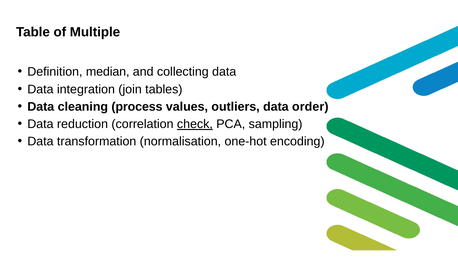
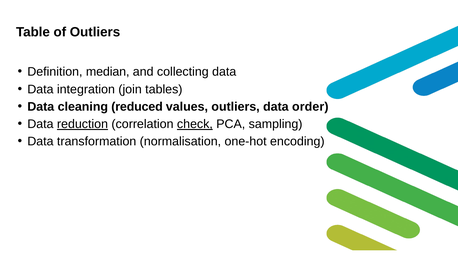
of Multiple: Multiple -> Outliers
process: process -> reduced
reduction underline: none -> present
